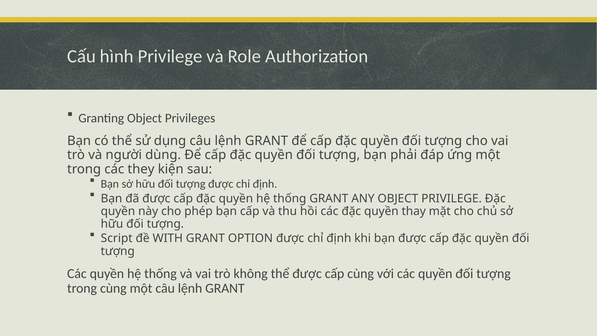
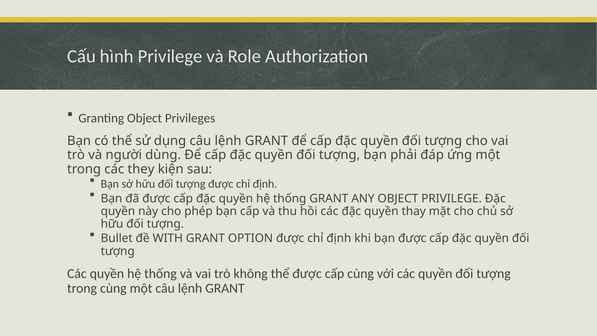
Script: Script -> Bullet
